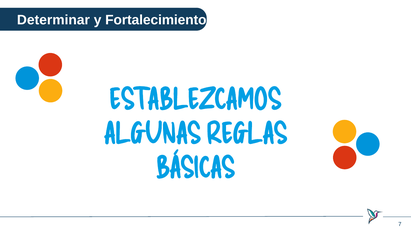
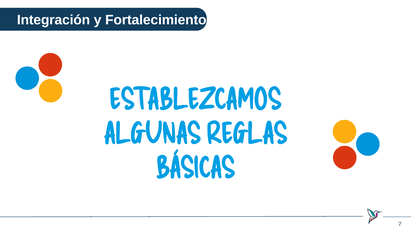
Determinar: Determinar -> Integración
